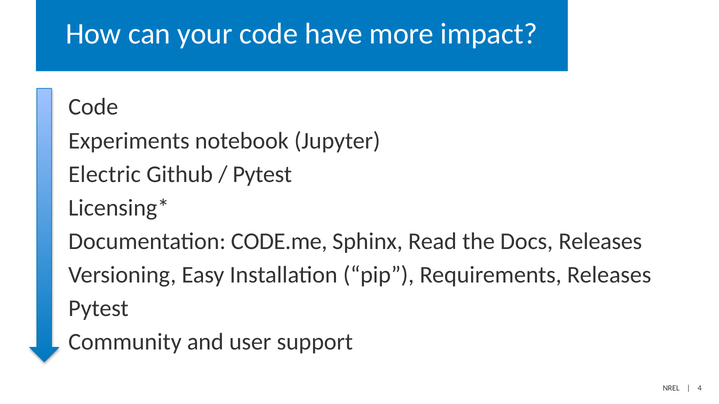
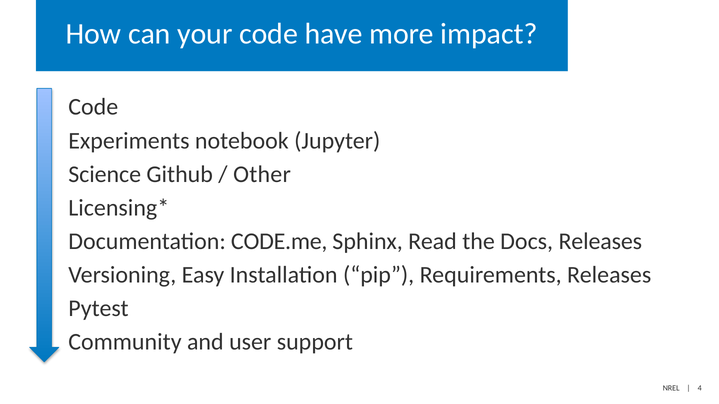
Electric: Electric -> Science
Pytest at (262, 174): Pytest -> Other
